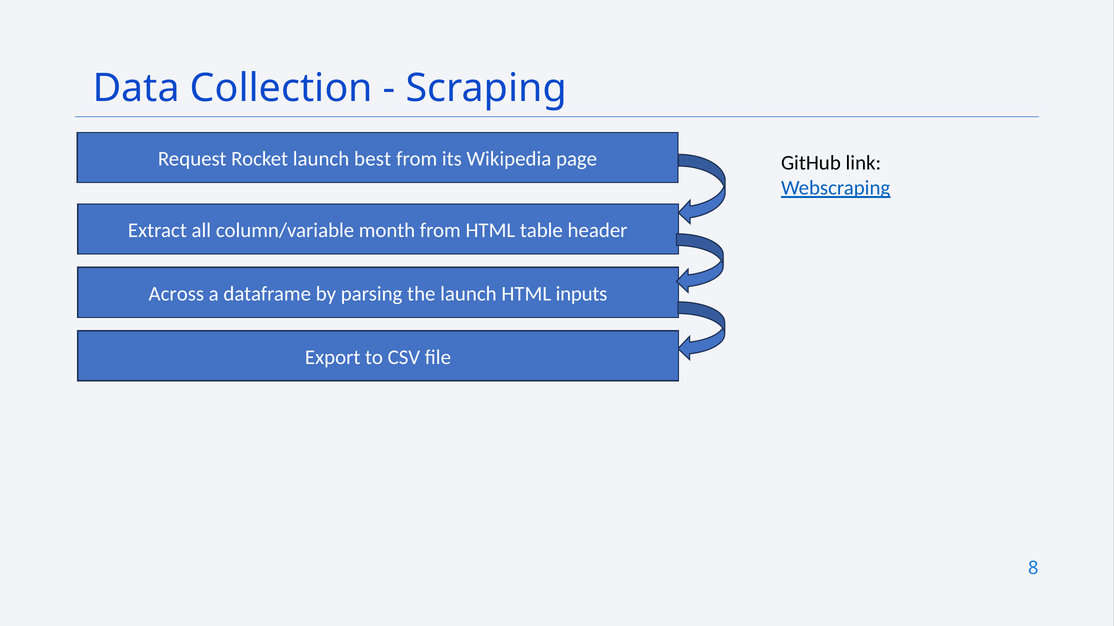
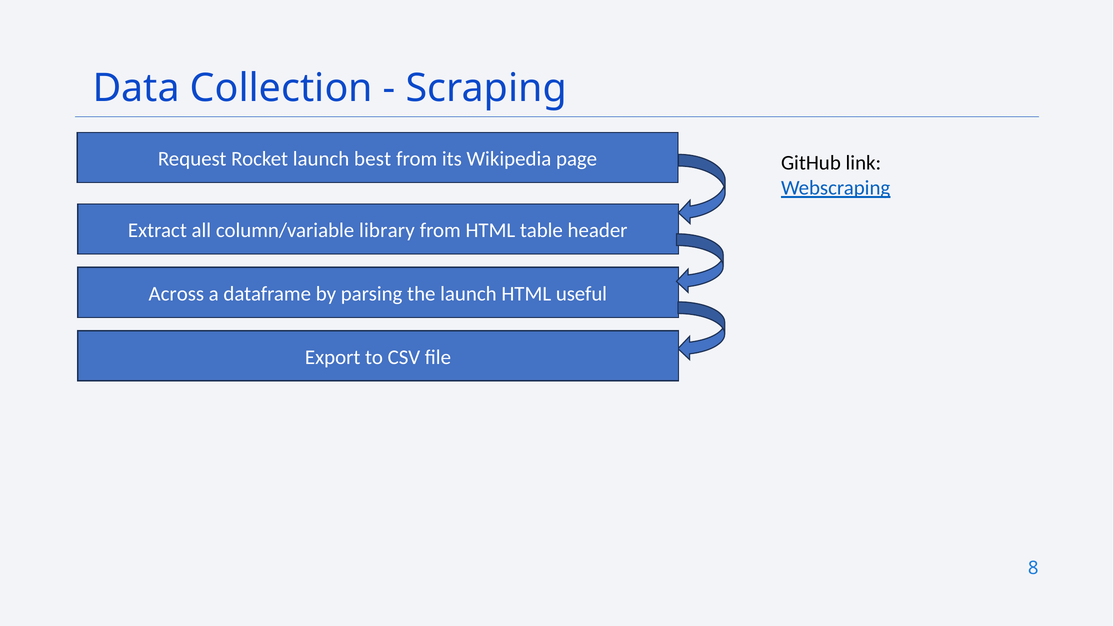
month: month -> library
inputs: inputs -> useful
